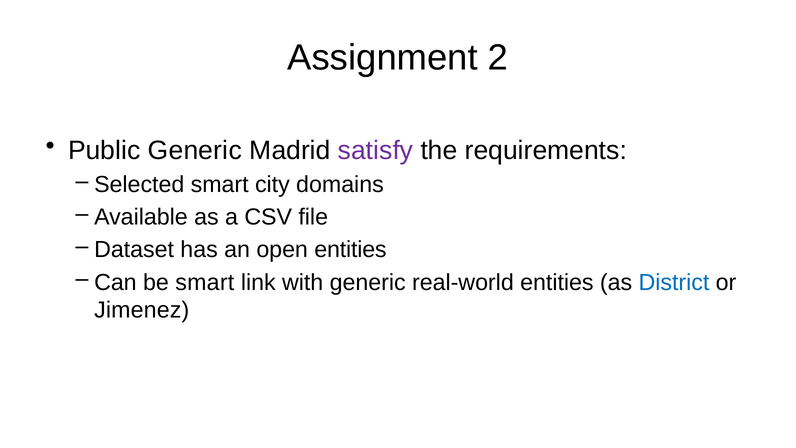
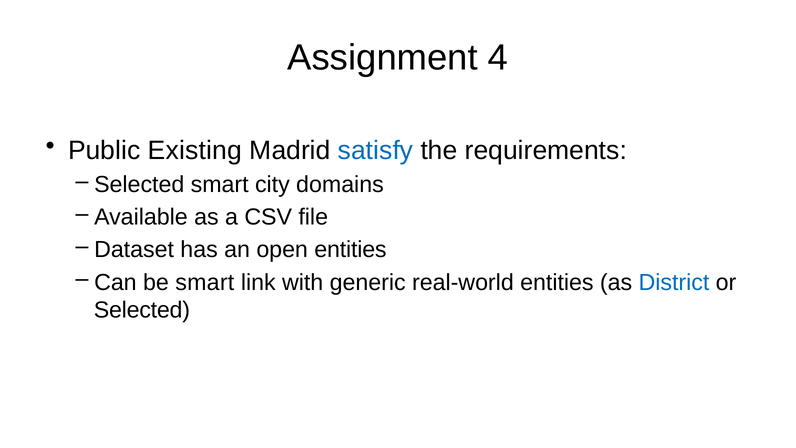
2: 2 -> 4
Public Generic: Generic -> Existing
satisfy colour: purple -> blue
Jimenez at (142, 310): Jimenez -> Selected
